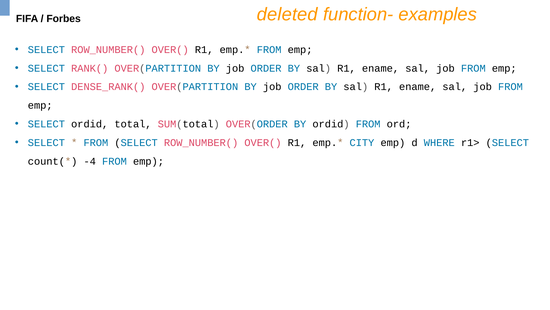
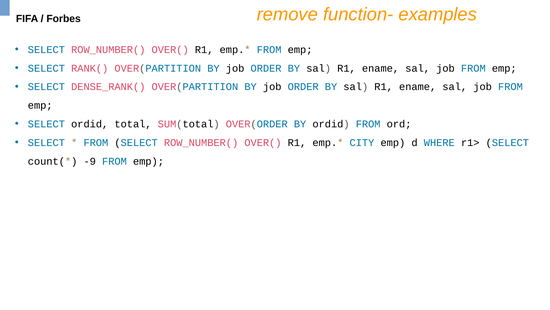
deleted: deleted -> remove
-4: -4 -> -9
